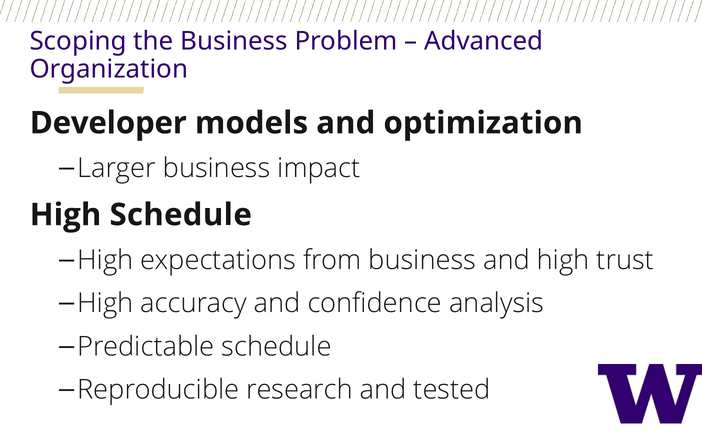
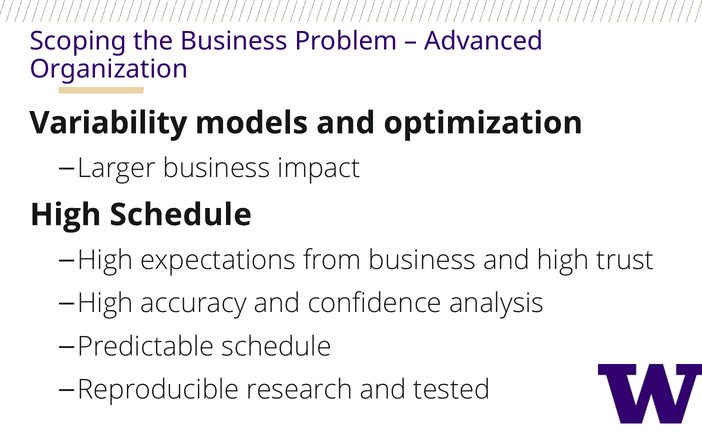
Developer: Developer -> Variability
